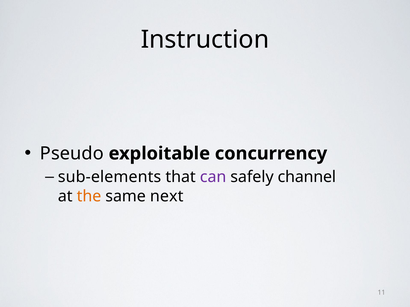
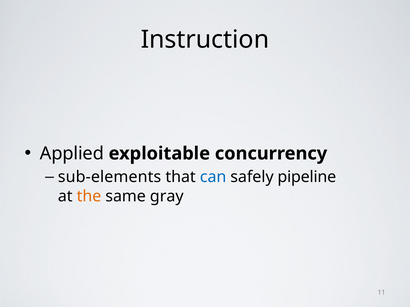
Pseudo: Pseudo -> Applied
can colour: purple -> blue
channel: channel -> pipeline
next: next -> gray
